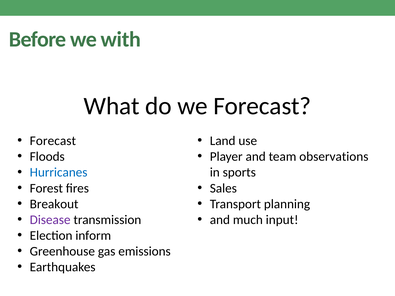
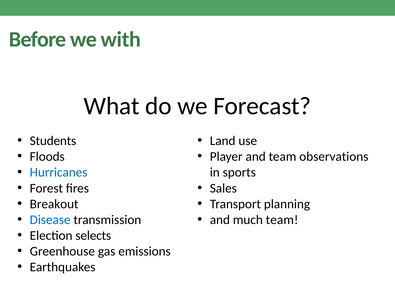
Forecast at (53, 141): Forecast -> Students
Disease colour: purple -> blue
much input: input -> team
inform: inform -> selects
